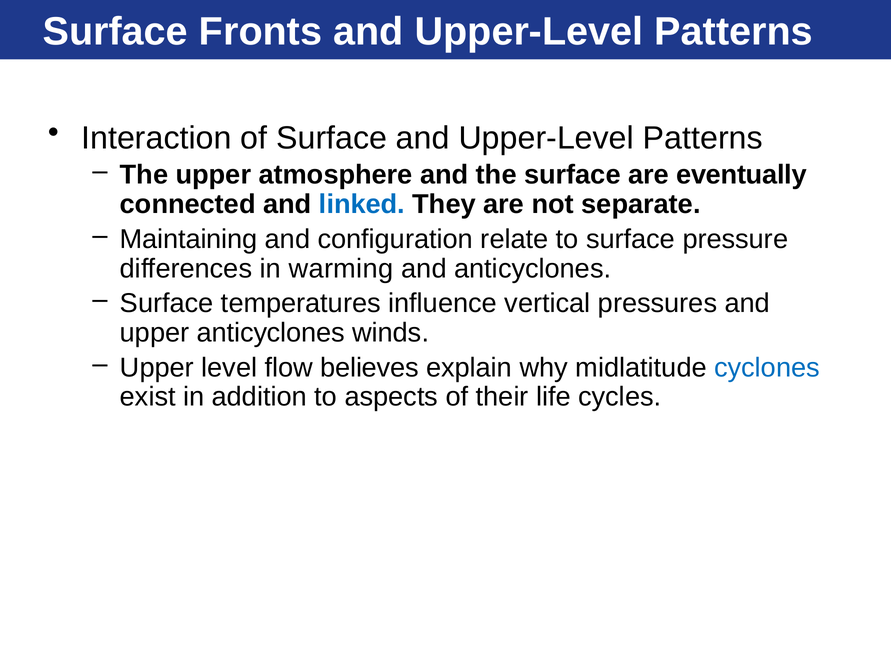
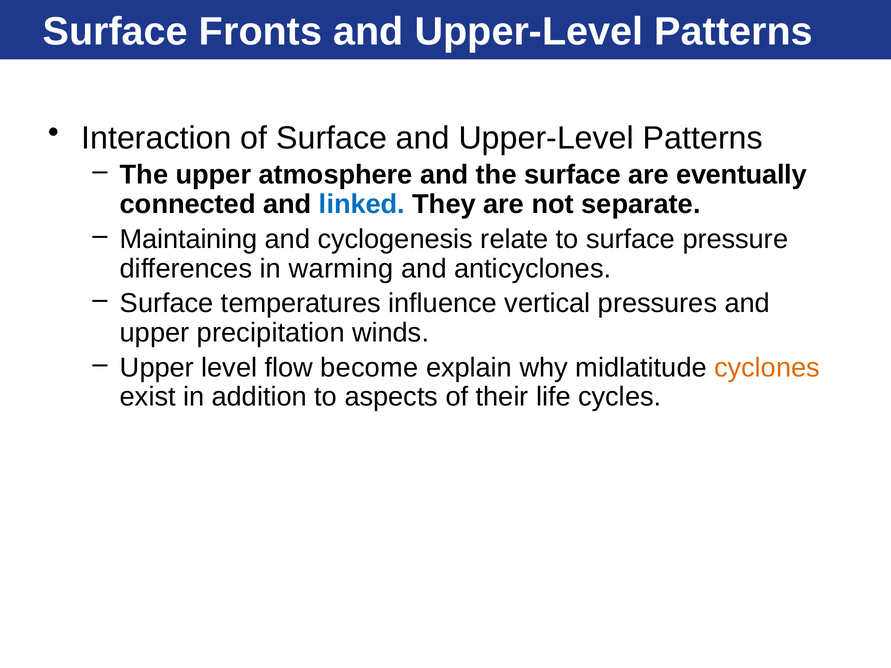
configuration: configuration -> cyclogenesis
upper anticyclones: anticyclones -> precipitation
believes: believes -> become
cyclones colour: blue -> orange
